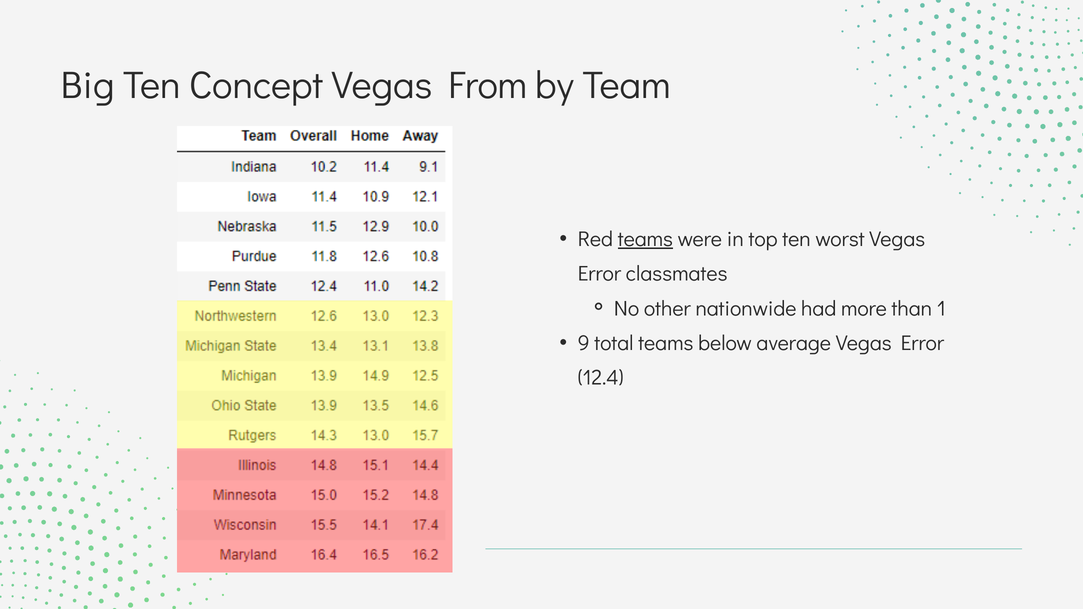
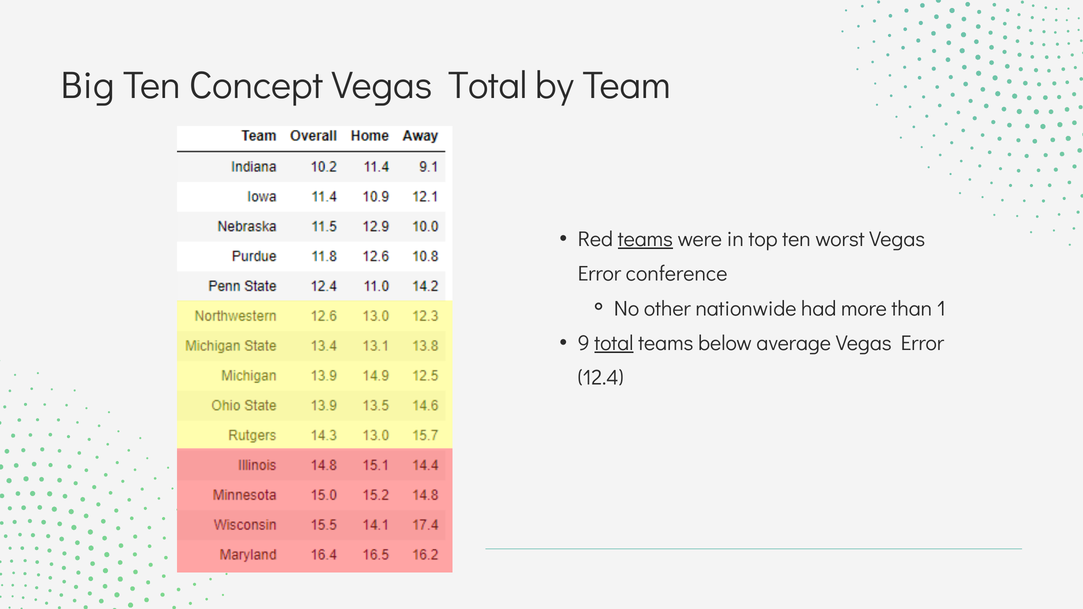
Vegas From: From -> Total
classmates: classmates -> conference
total at (614, 343) underline: none -> present
